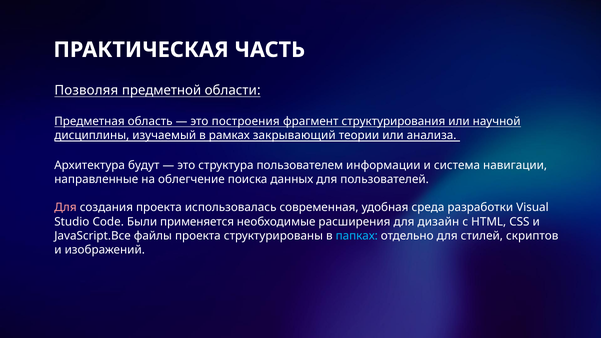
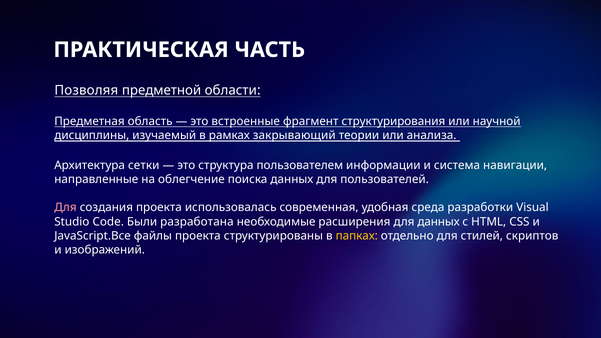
построения: построения -> встроенные
будут: будут -> сетки
применяется: применяется -> разработана
для дизайн: дизайн -> данных
папках colour: light blue -> yellow
